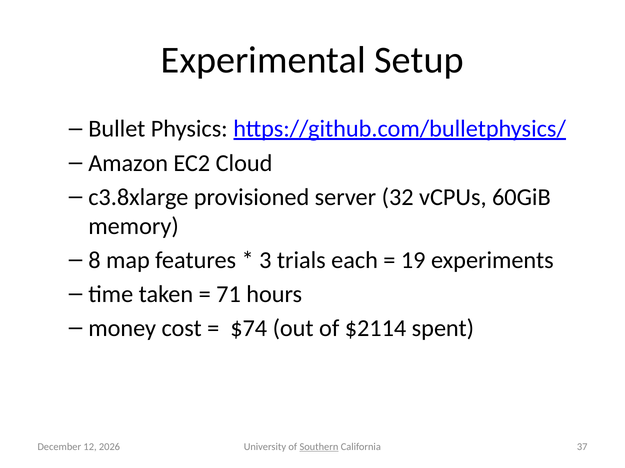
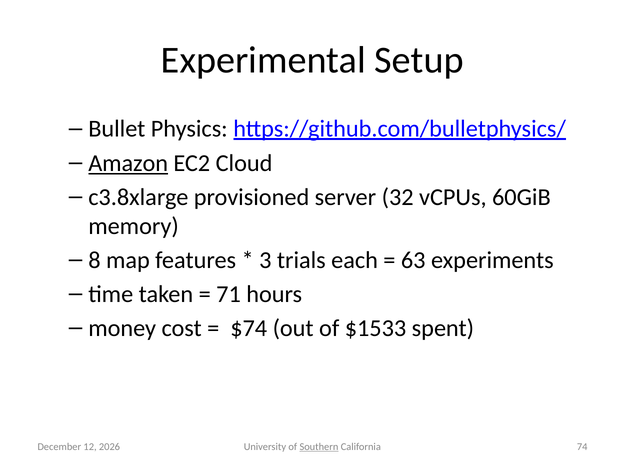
Amazon underline: none -> present
19: 19 -> 63
$2114: $2114 -> $1533
37: 37 -> 74
